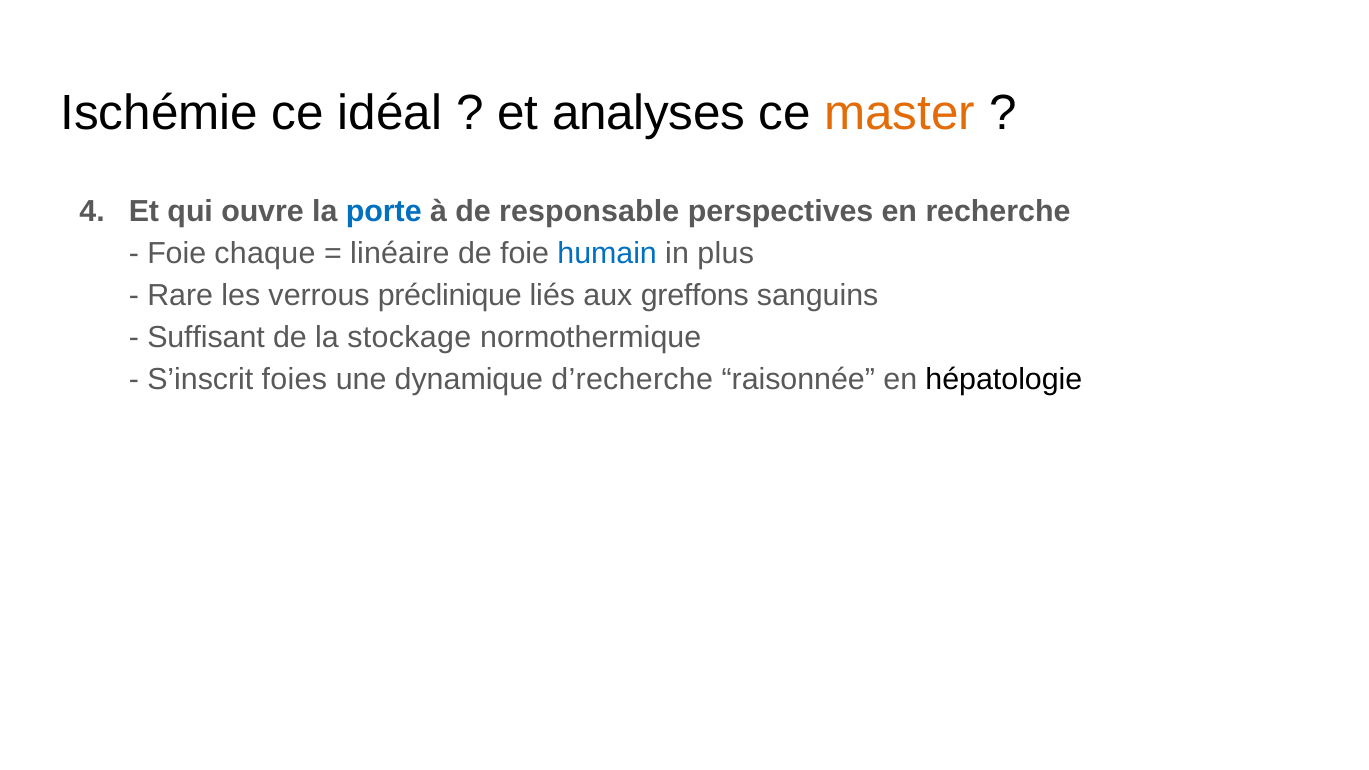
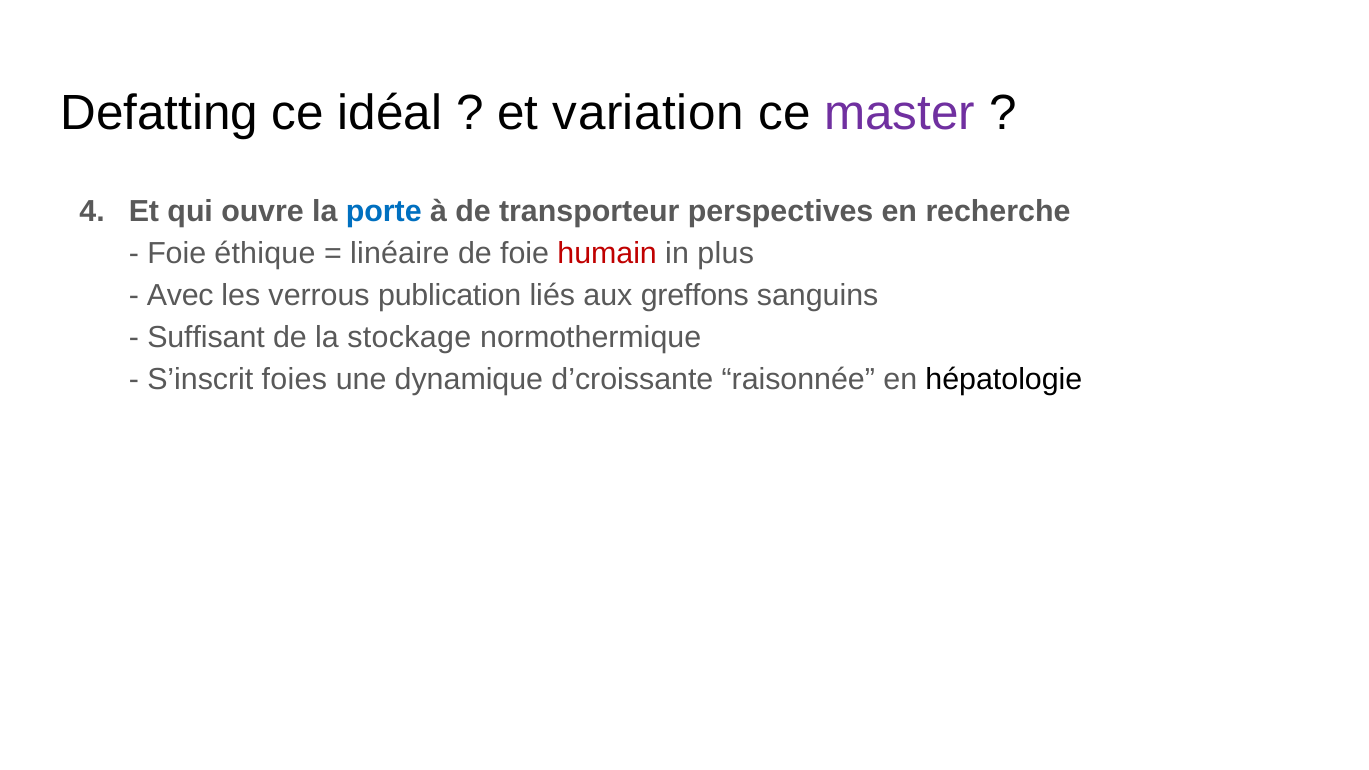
Ischémie: Ischémie -> Defatting
analyses: analyses -> variation
master colour: orange -> purple
responsable: responsable -> transporteur
chaque: chaque -> éthique
humain colour: blue -> red
Rare: Rare -> Avec
préclinique: préclinique -> publication
d’recherche: d’recherche -> d’croissante
